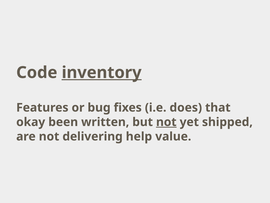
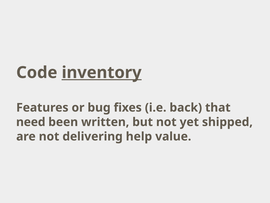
does: does -> back
okay: okay -> need
not at (166, 122) underline: present -> none
